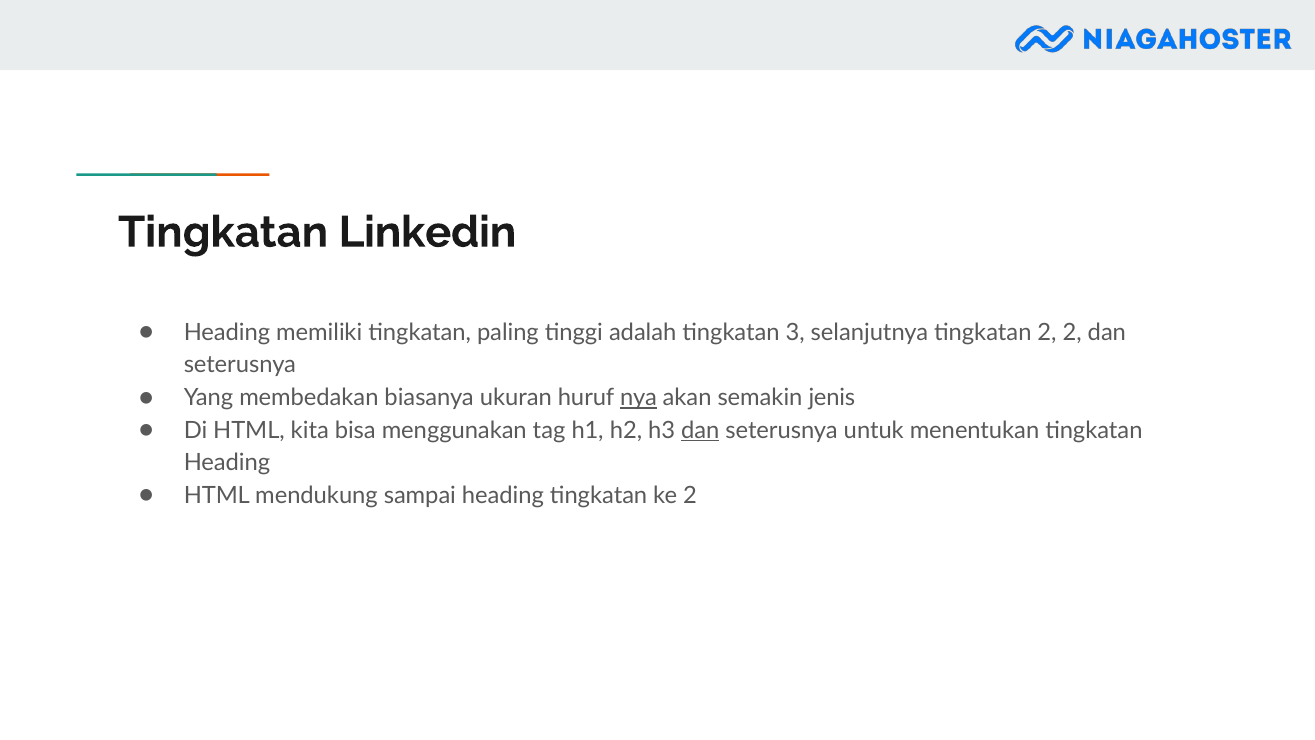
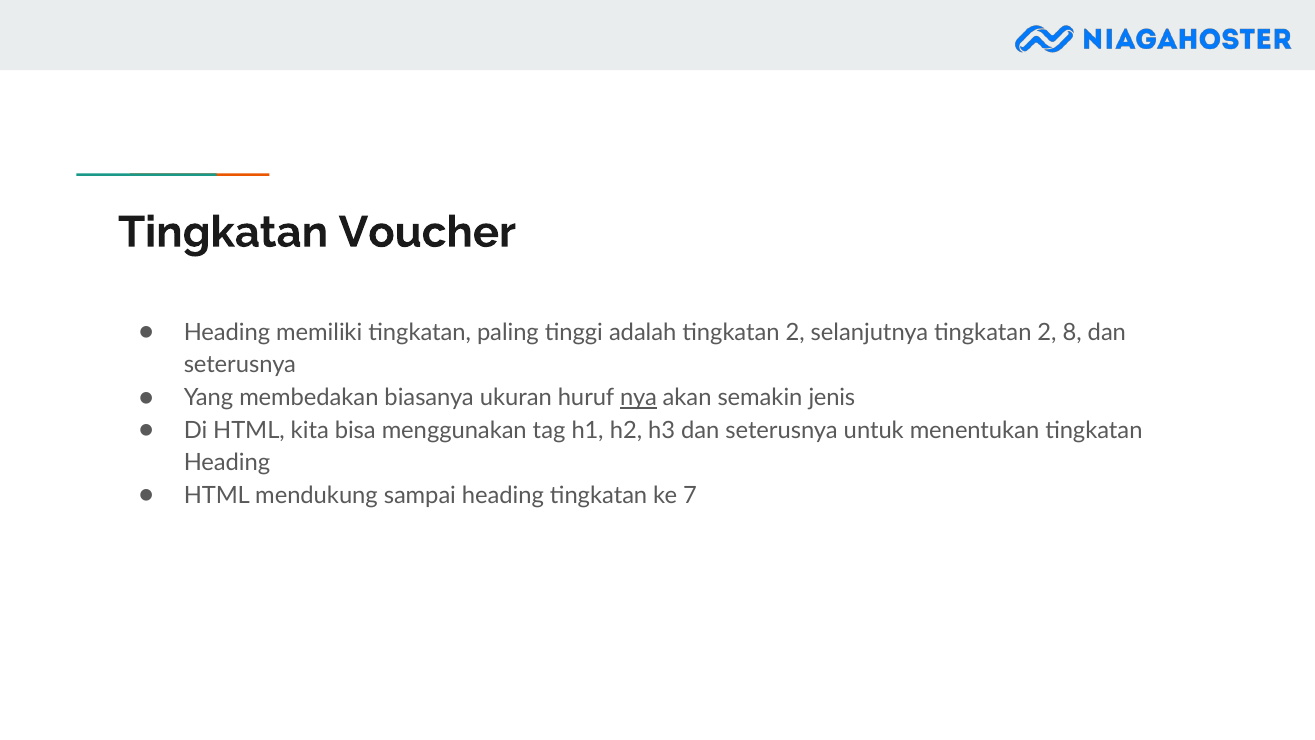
Linkedin: Linkedin -> Voucher
adalah tingkatan 3: 3 -> 2
2 2: 2 -> 8
dan at (700, 430) underline: present -> none
ke 2: 2 -> 7
